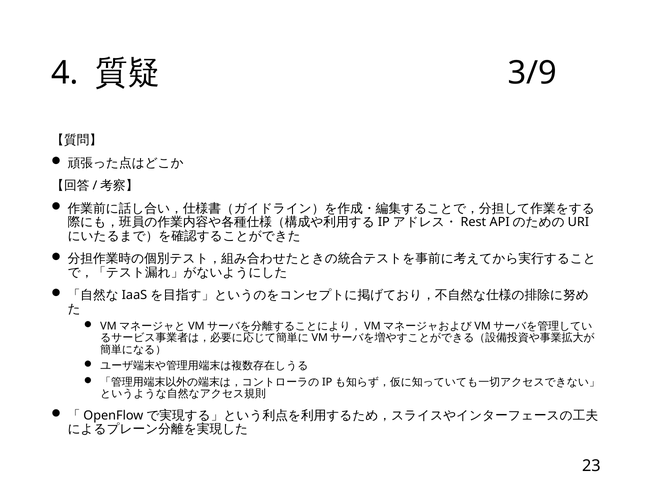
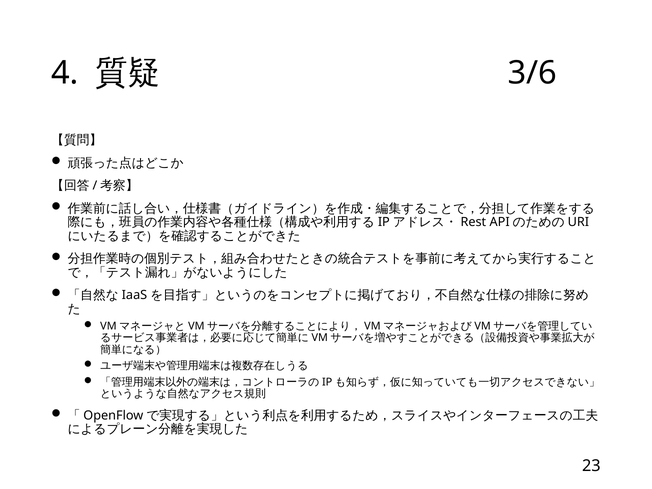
3/9: 3/9 -> 3/6
